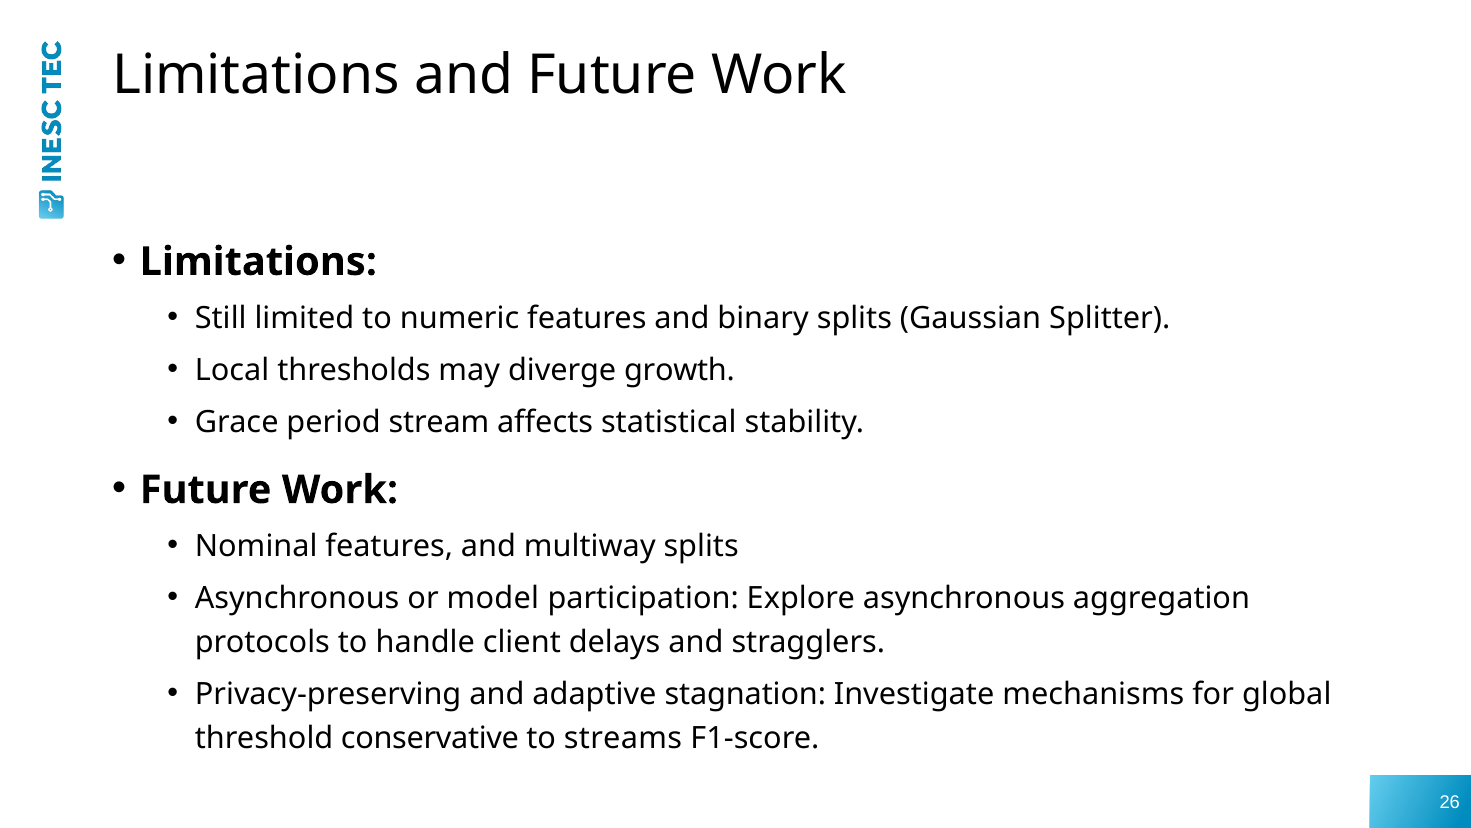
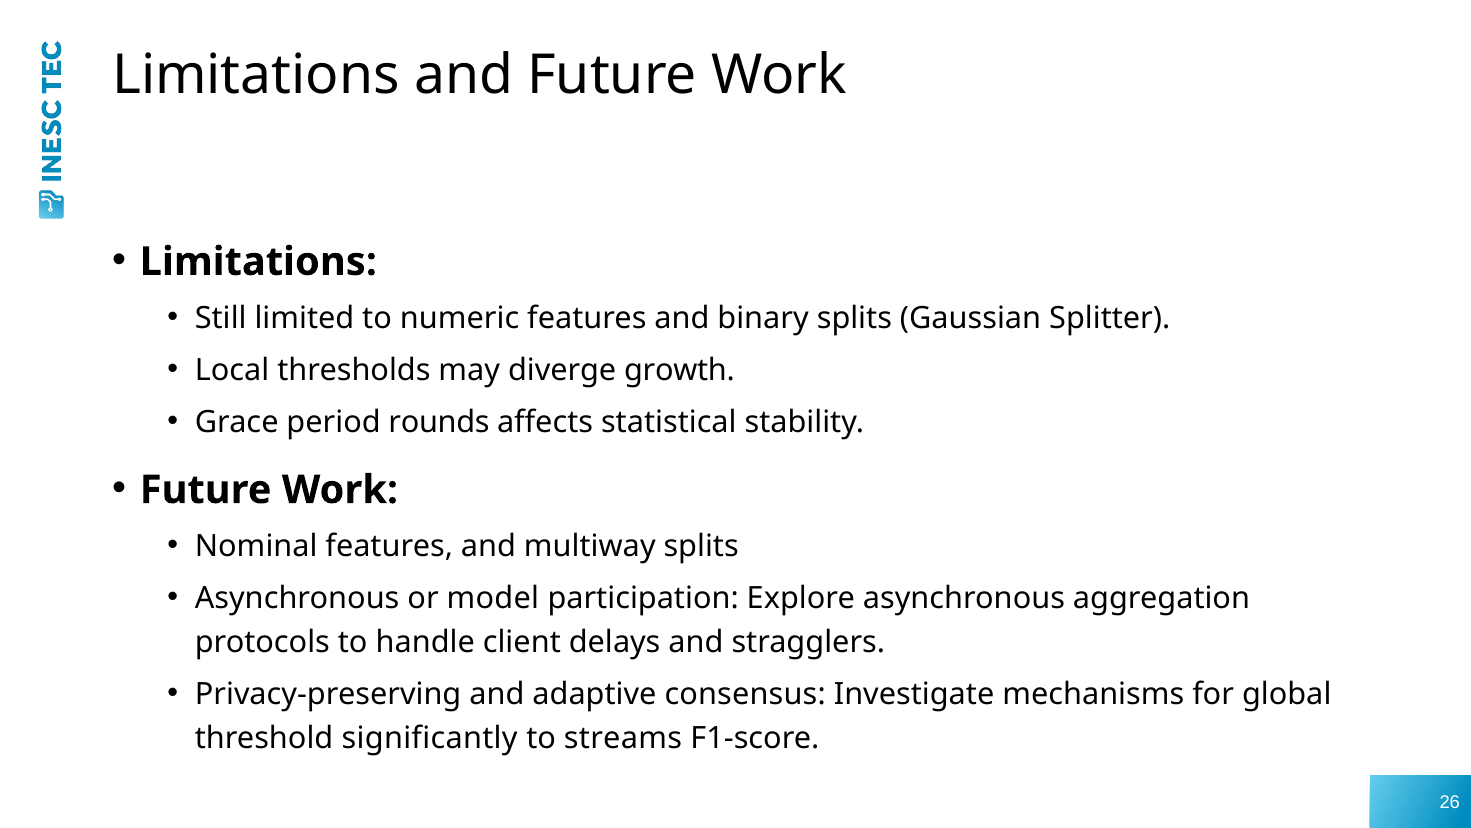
stream: stream -> rounds
stagnation: stagnation -> consensus
conservative: conservative -> significantly
